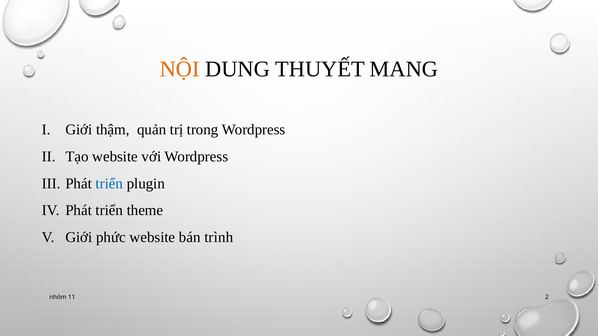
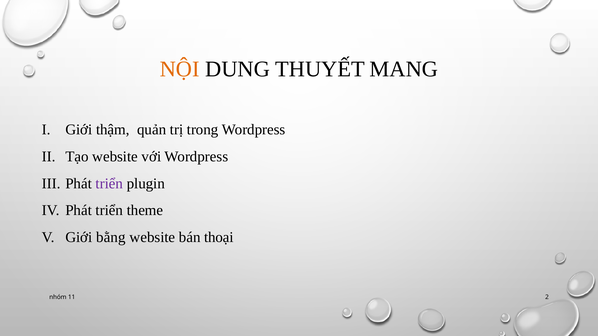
triển at (109, 184) colour: blue -> purple
phức: phức -> bằng
trình: trình -> thoại
